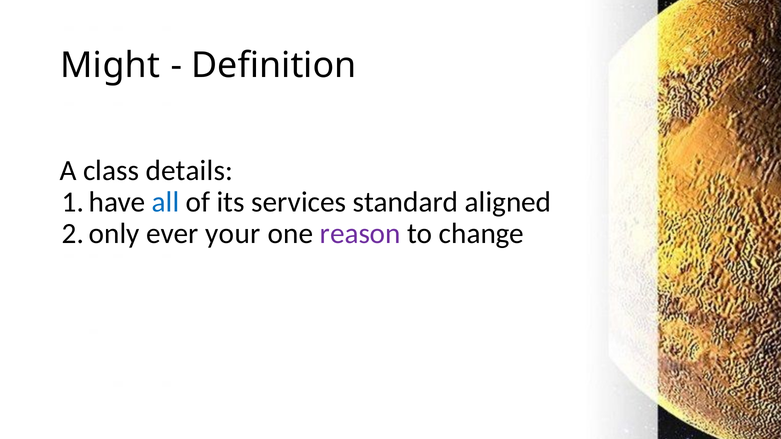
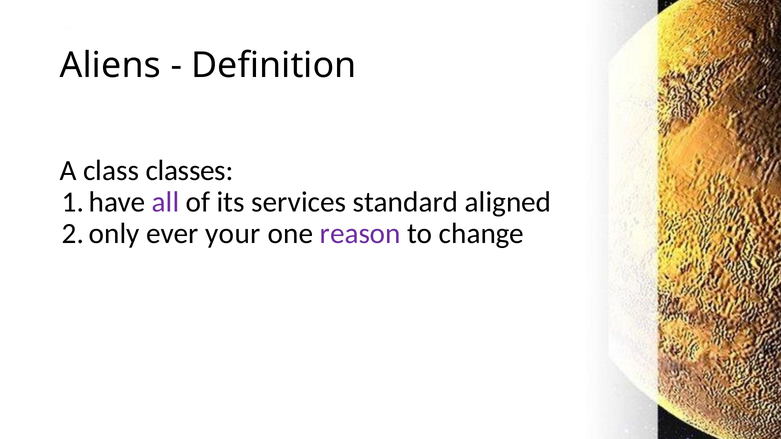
Might: Might -> Aliens
details: details -> classes
all colour: blue -> purple
